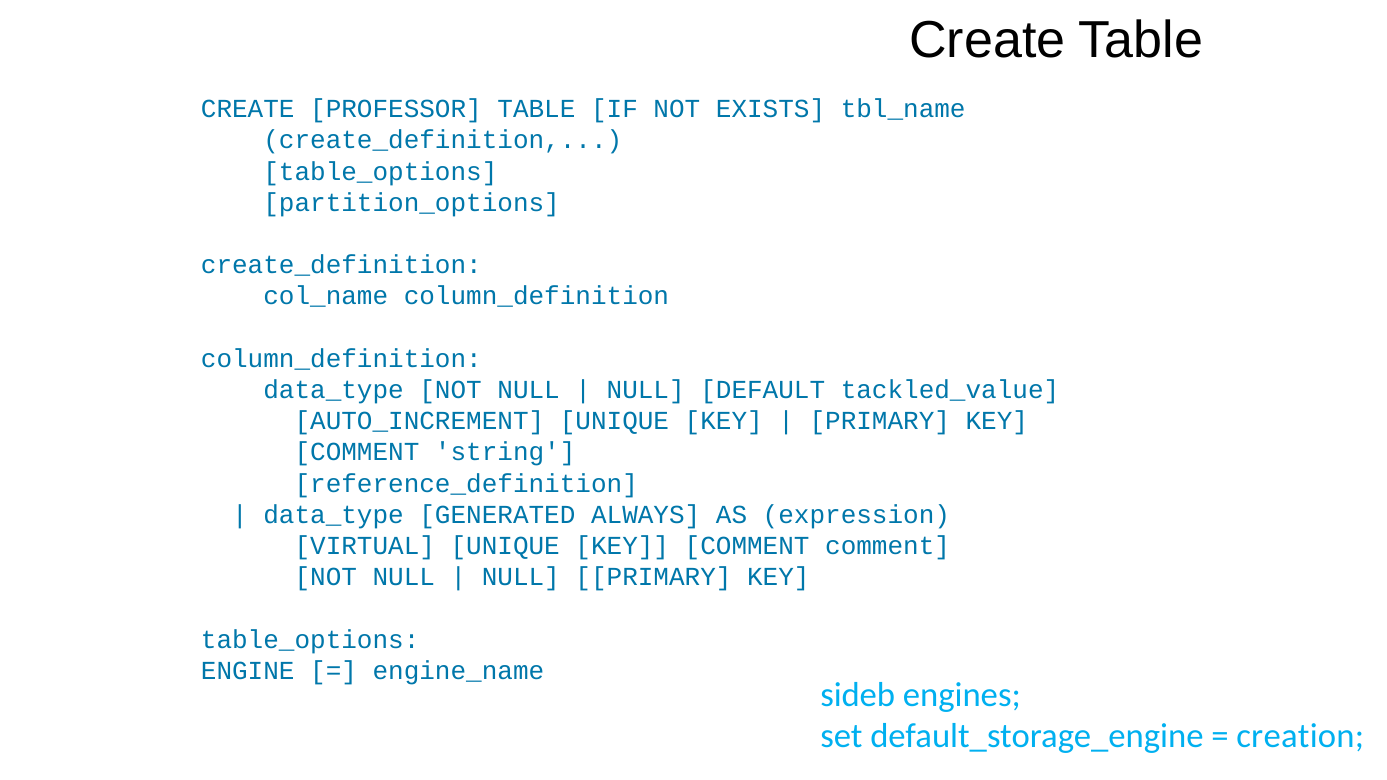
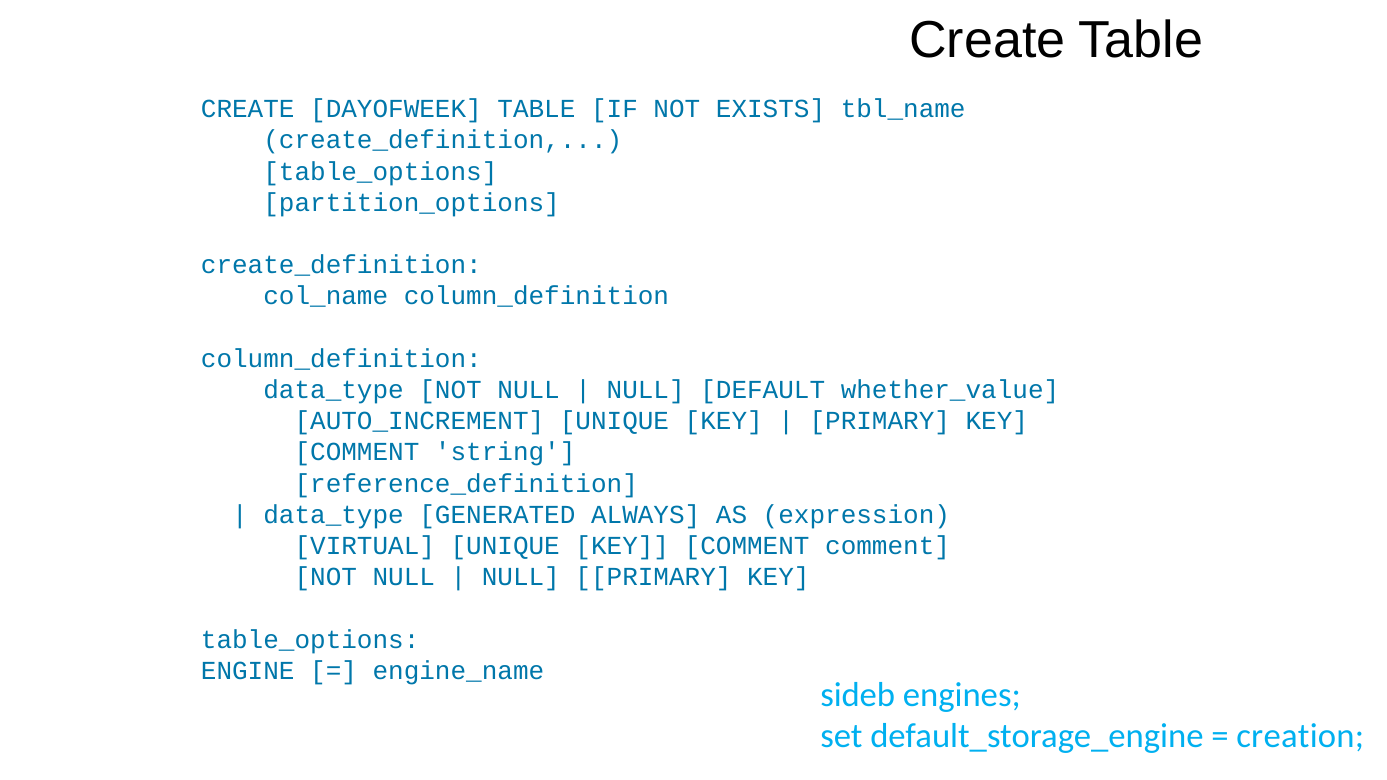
PROFESSOR: PROFESSOR -> DAYOFWEEK
tackled_value: tackled_value -> whether_value
